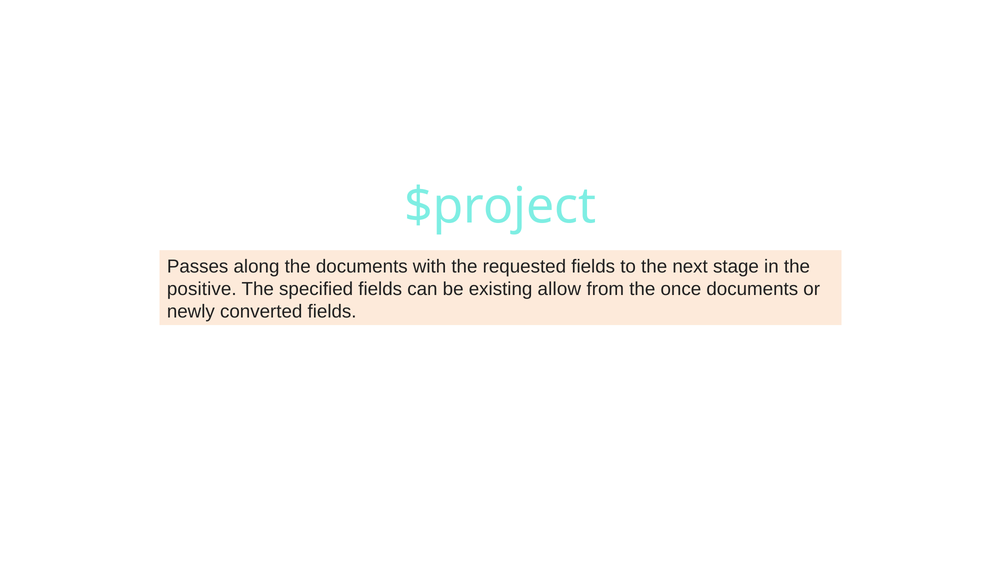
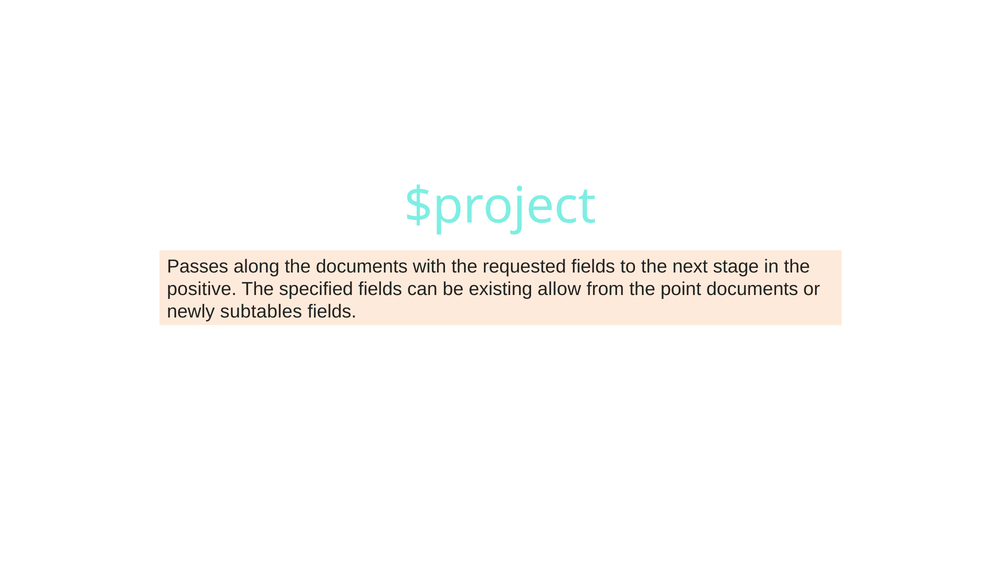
once: once -> point
converted: converted -> subtables
